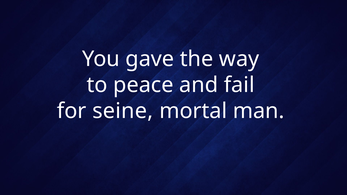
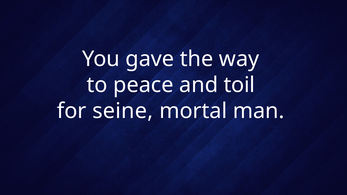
fail: fail -> toil
